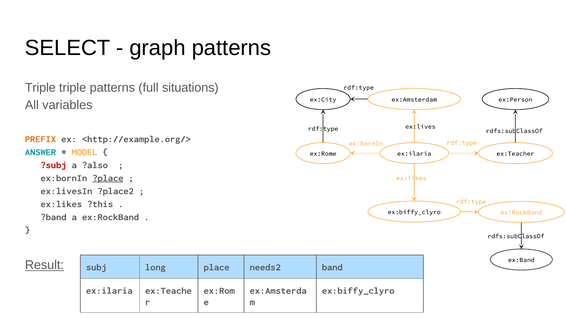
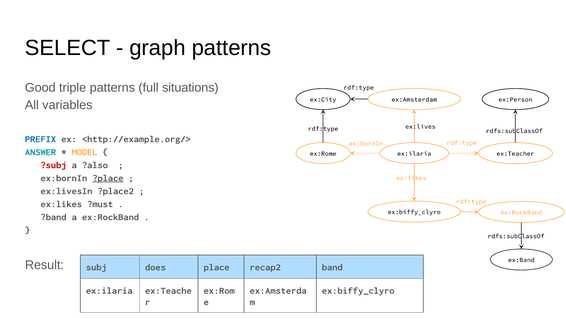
Triple at (40, 88): Triple -> Good
PREFIX colour: orange -> blue
?this: ?this -> ?must
Result underline: present -> none
long: long -> does
needs2: needs2 -> recap2
